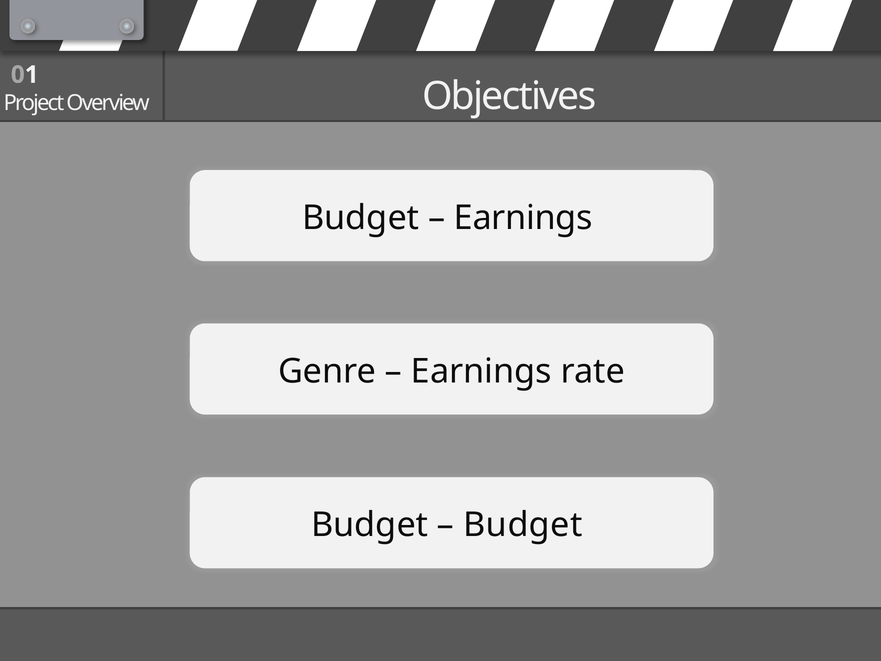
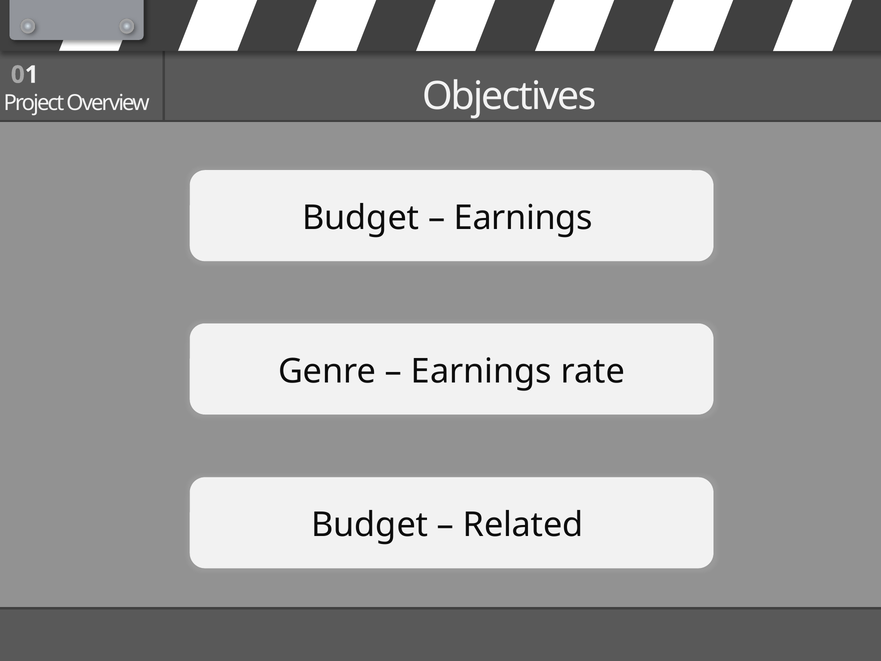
Budget at (523, 525): Budget -> Related
